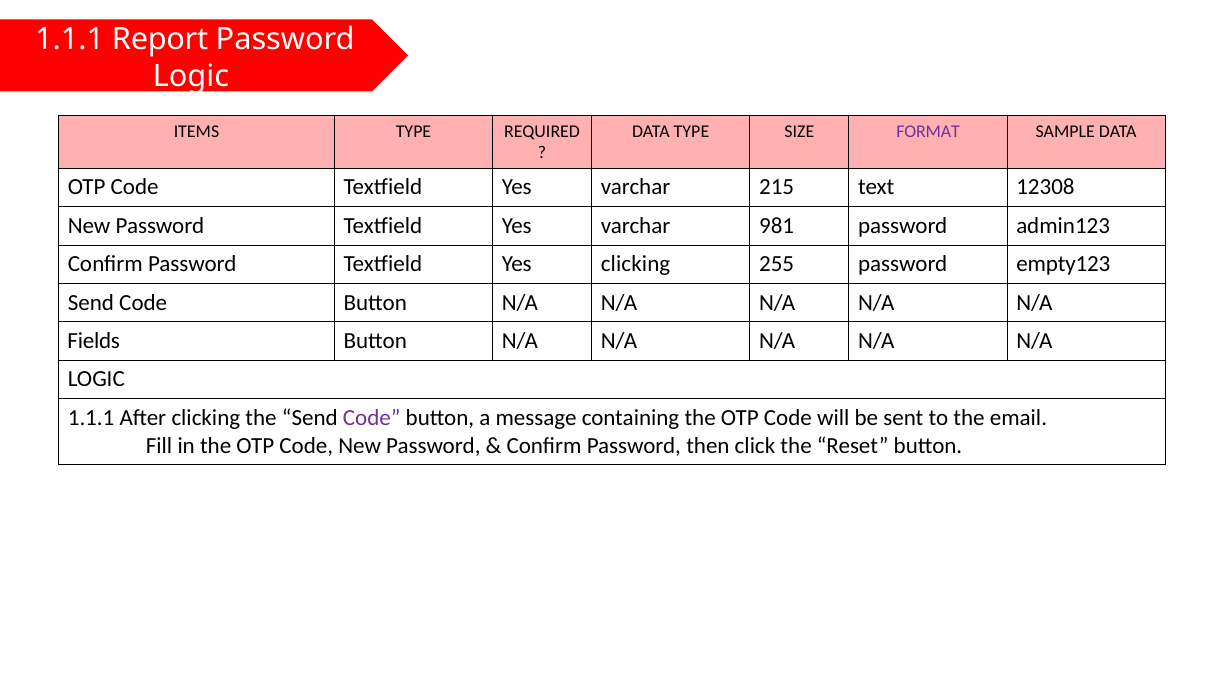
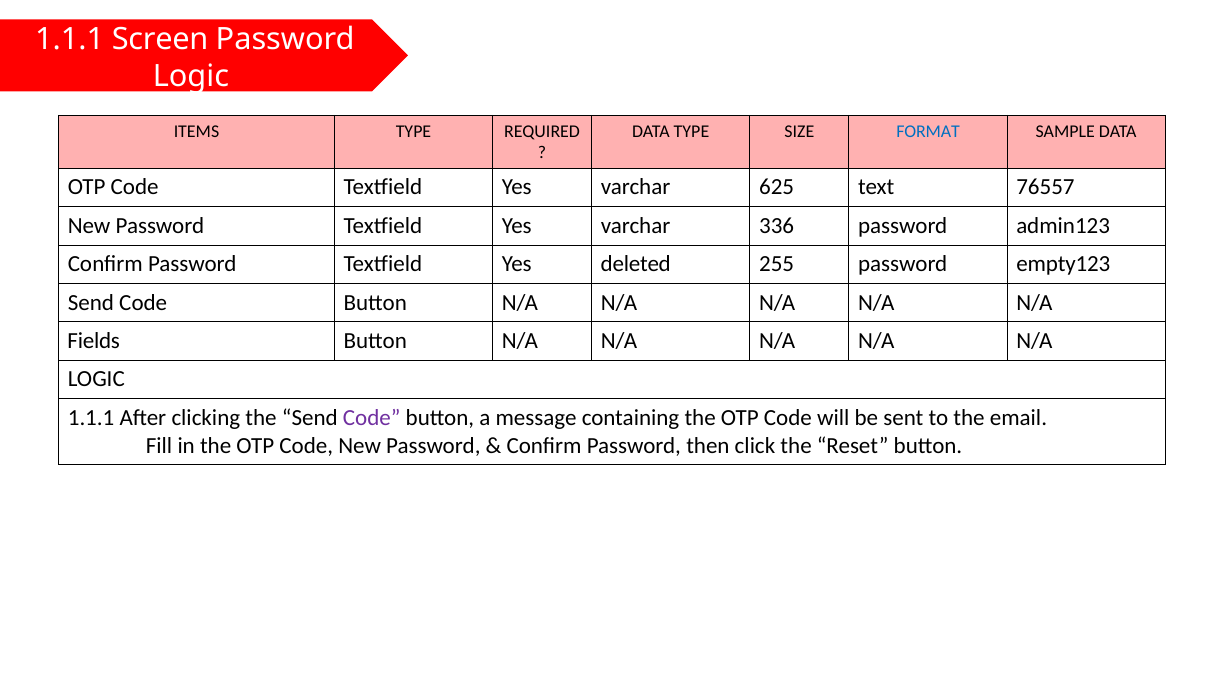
Report: Report -> Screen
FORMAT colour: purple -> blue
215: 215 -> 625
12308: 12308 -> 76557
981: 981 -> 336
Yes clicking: clicking -> deleted
